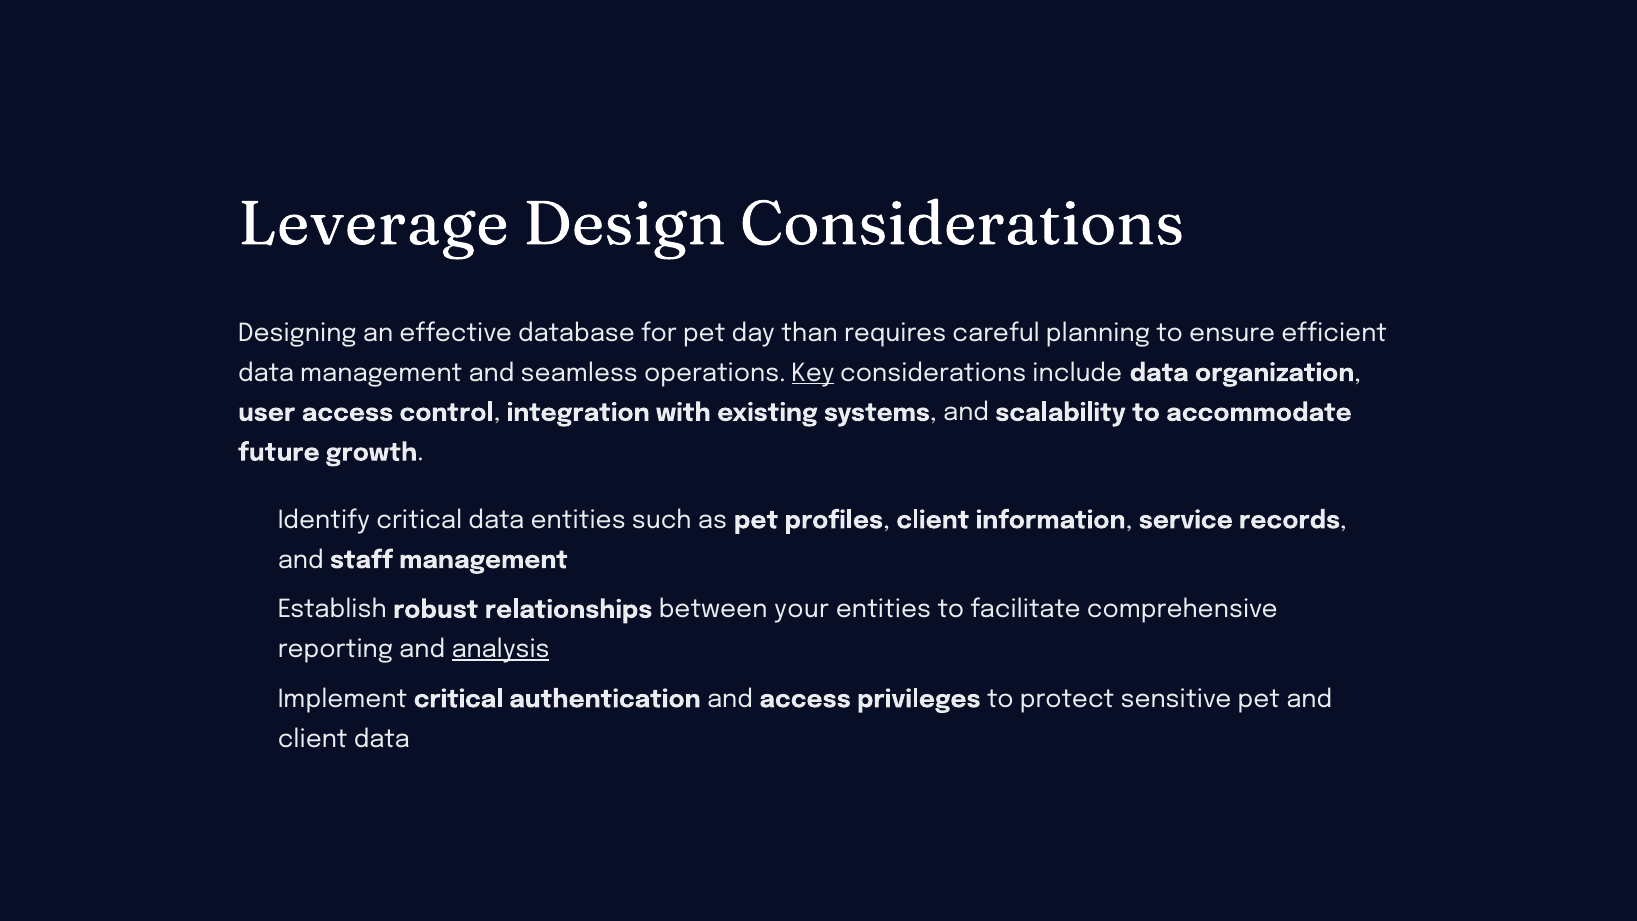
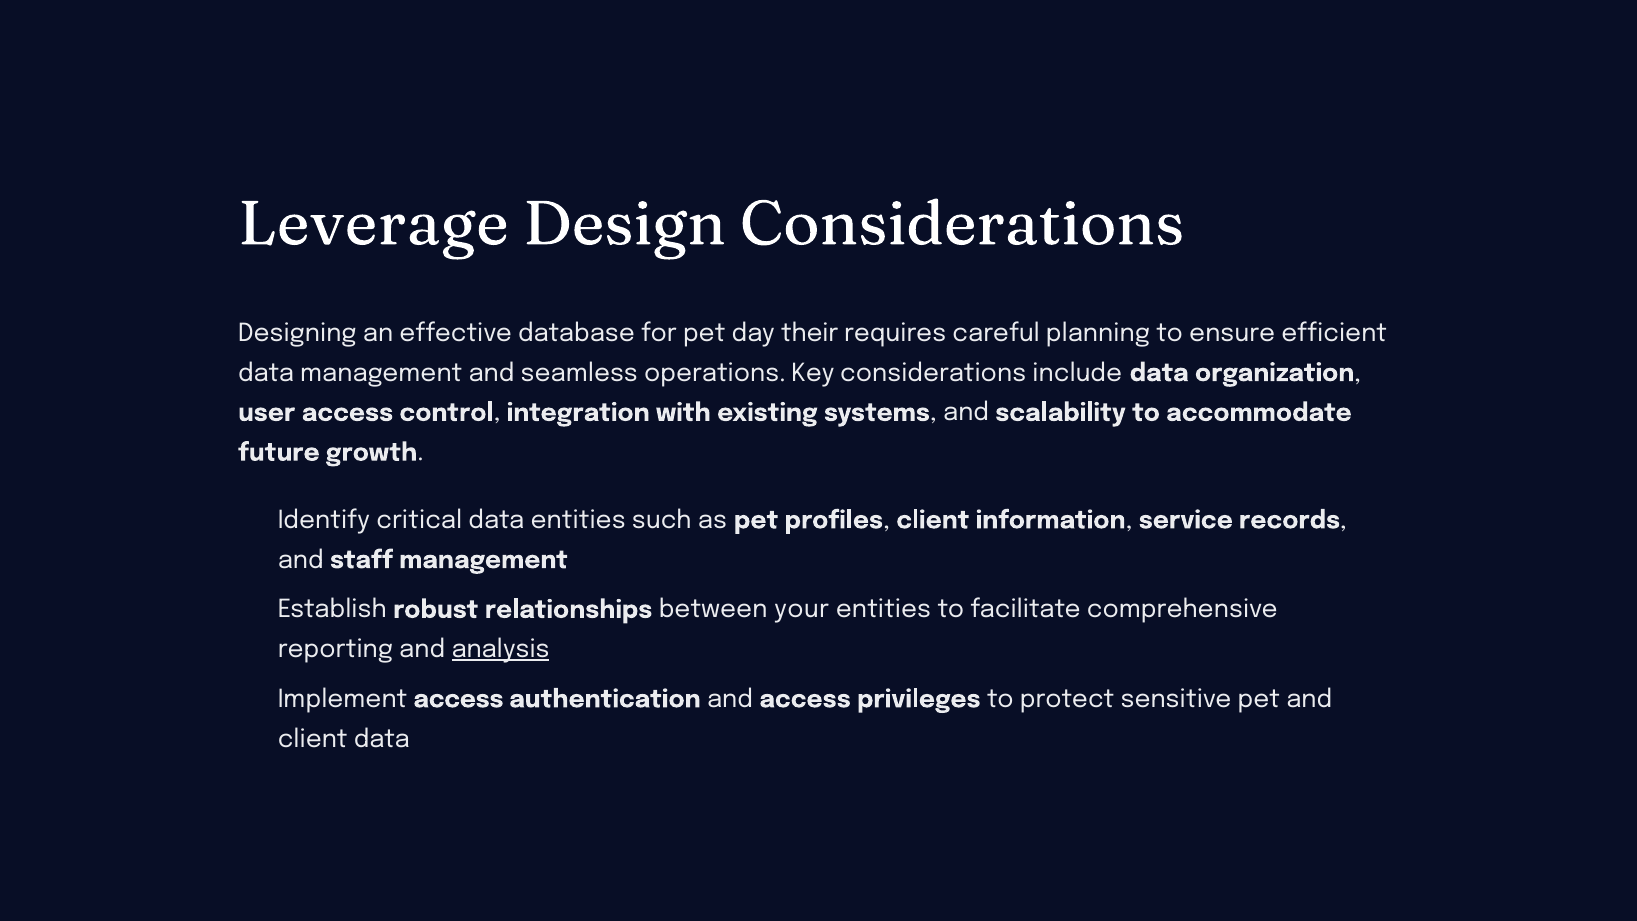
than: than -> their
Key underline: present -> none
Implement critical: critical -> access
